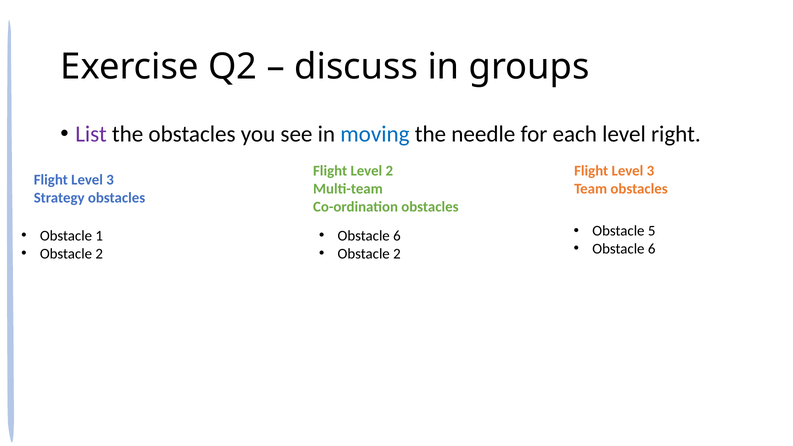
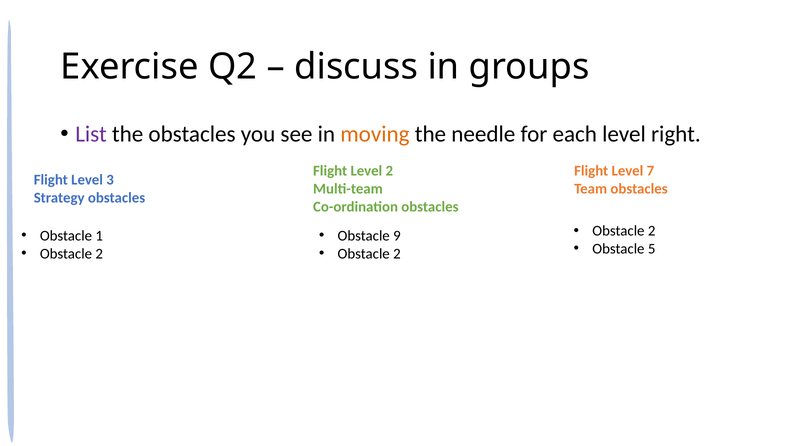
moving colour: blue -> orange
3 at (650, 171): 3 -> 7
5 at (652, 231): 5 -> 2
6 at (397, 236): 6 -> 9
6 at (652, 249): 6 -> 5
